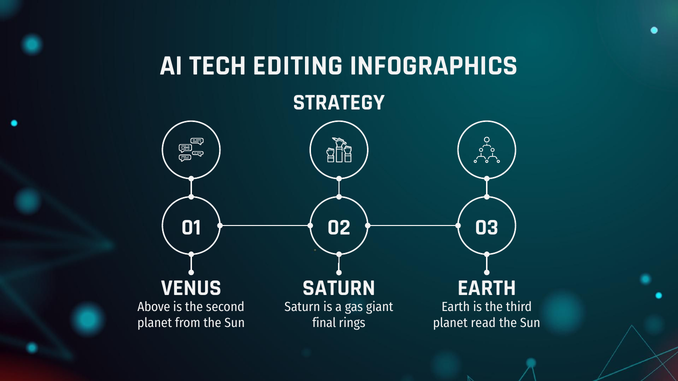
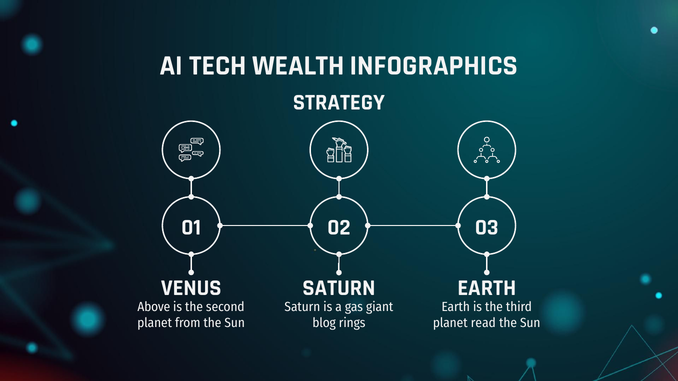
EDITING: EDITING -> WEALTH
final: final -> blog
